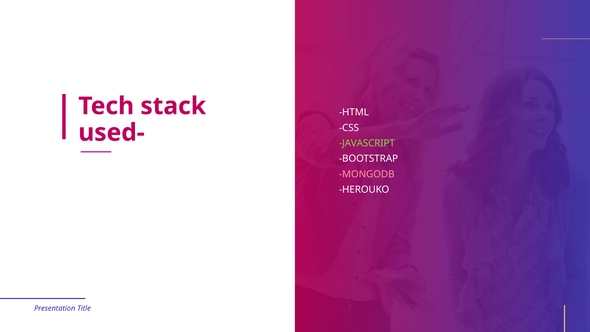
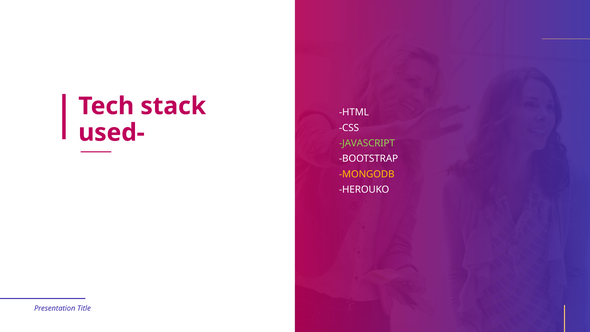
MONGODB colour: pink -> yellow
